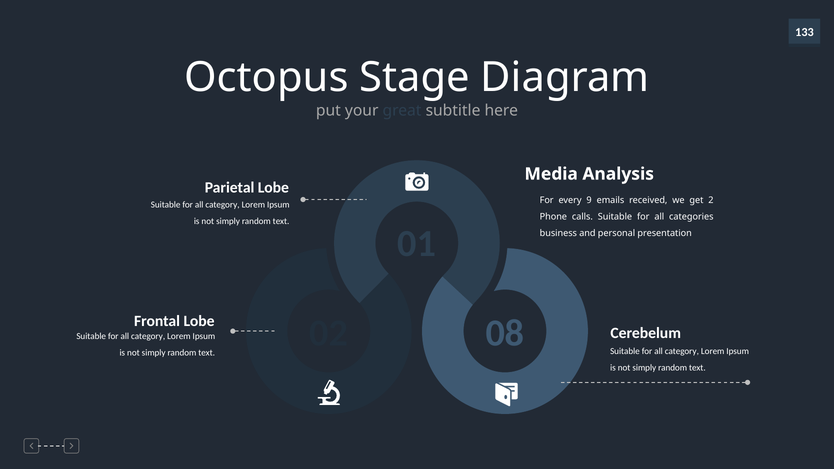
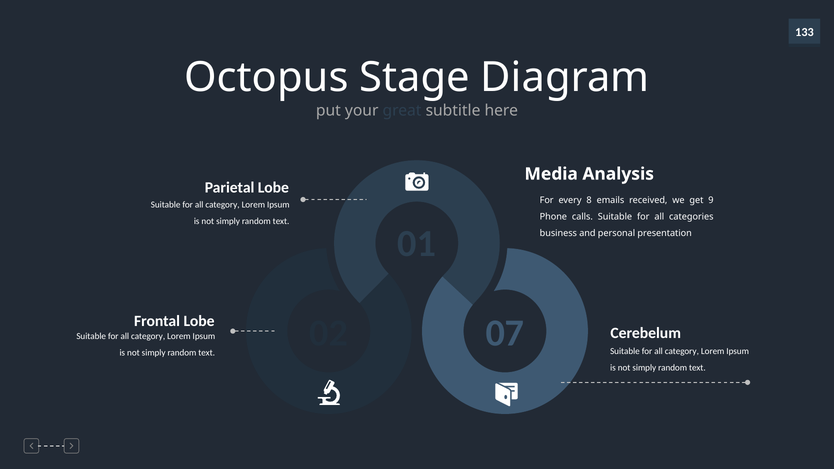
9: 9 -> 8
2: 2 -> 9
08: 08 -> 07
